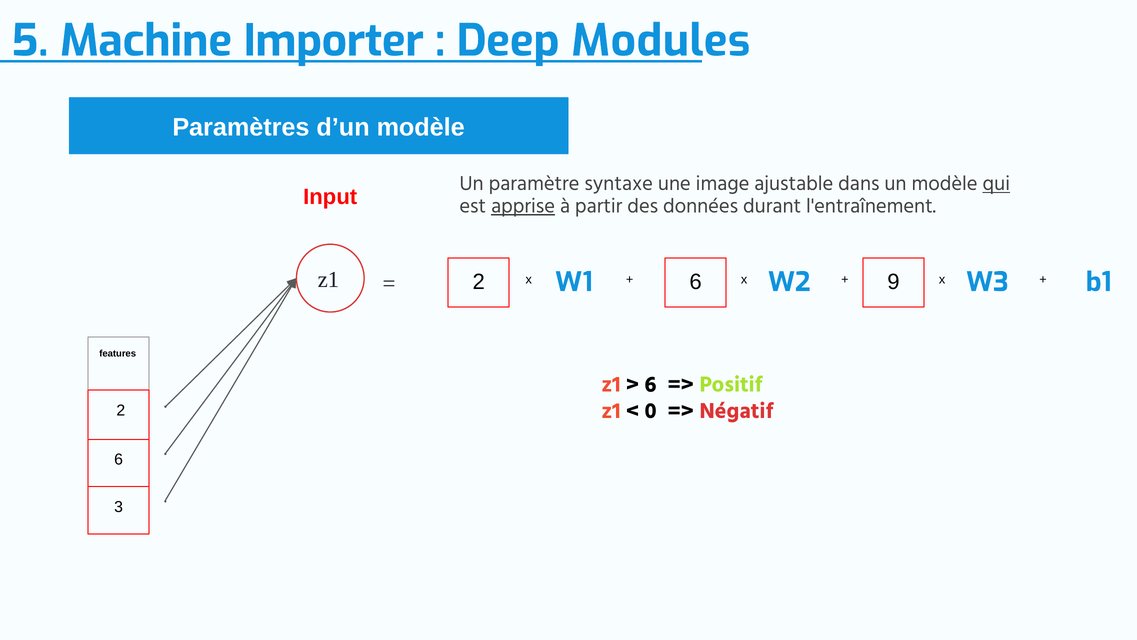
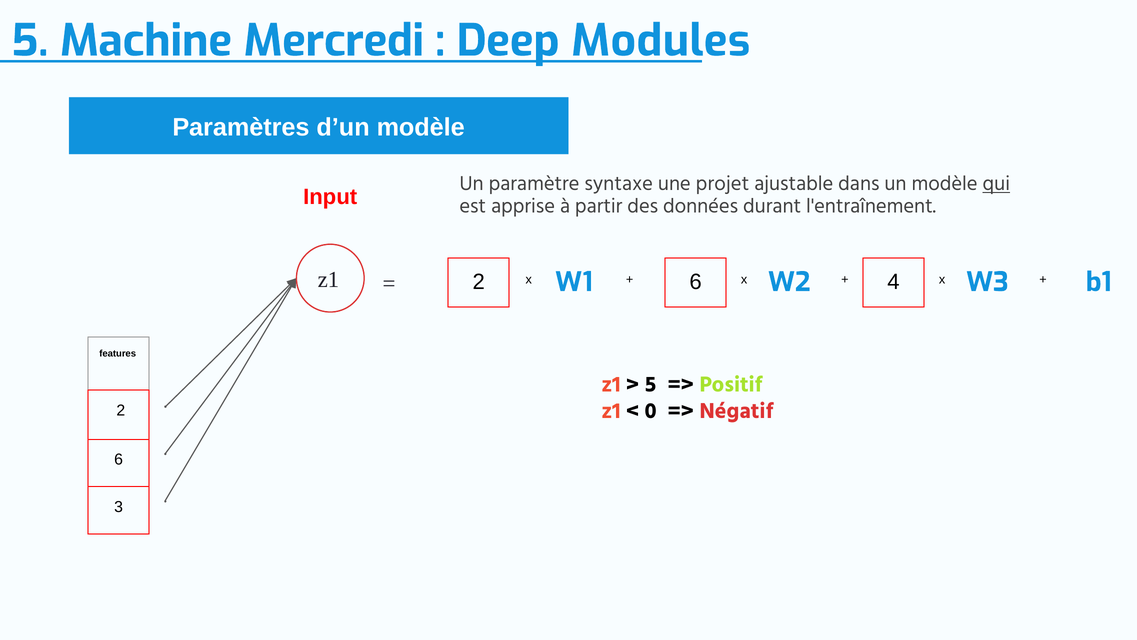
Importer: Importer -> Mercredi
image: image -> projet
apprise underline: present -> none
9: 9 -> 4
6 at (651, 384): 6 -> 5
